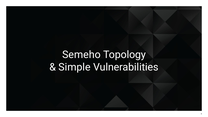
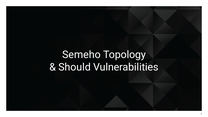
Simple: Simple -> Should
